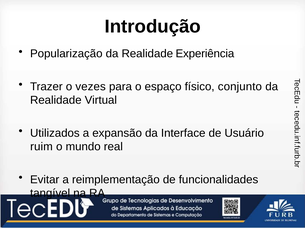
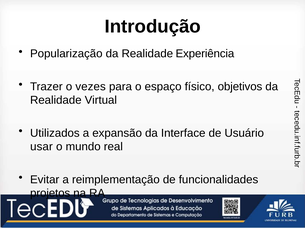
conjunto: conjunto -> objetivos
ruim: ruim -> usar
tangível: tangível -> projetos
